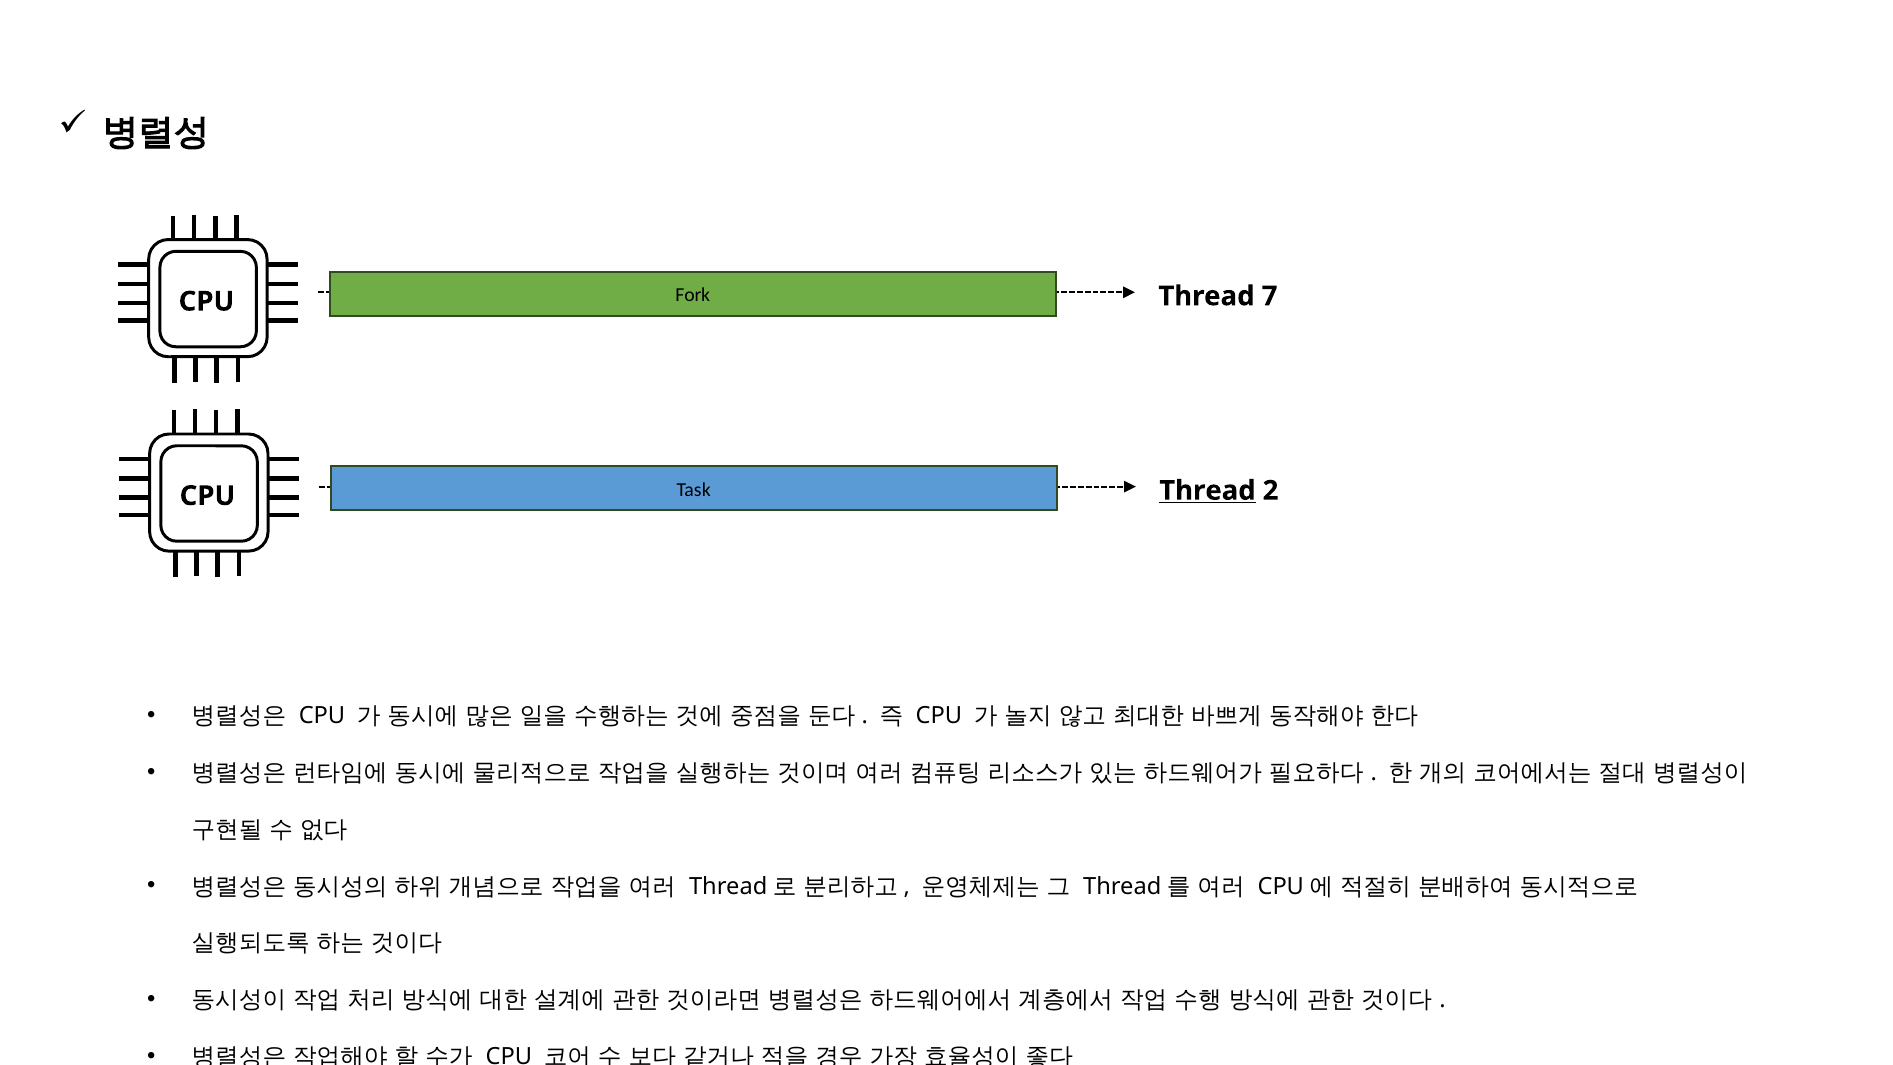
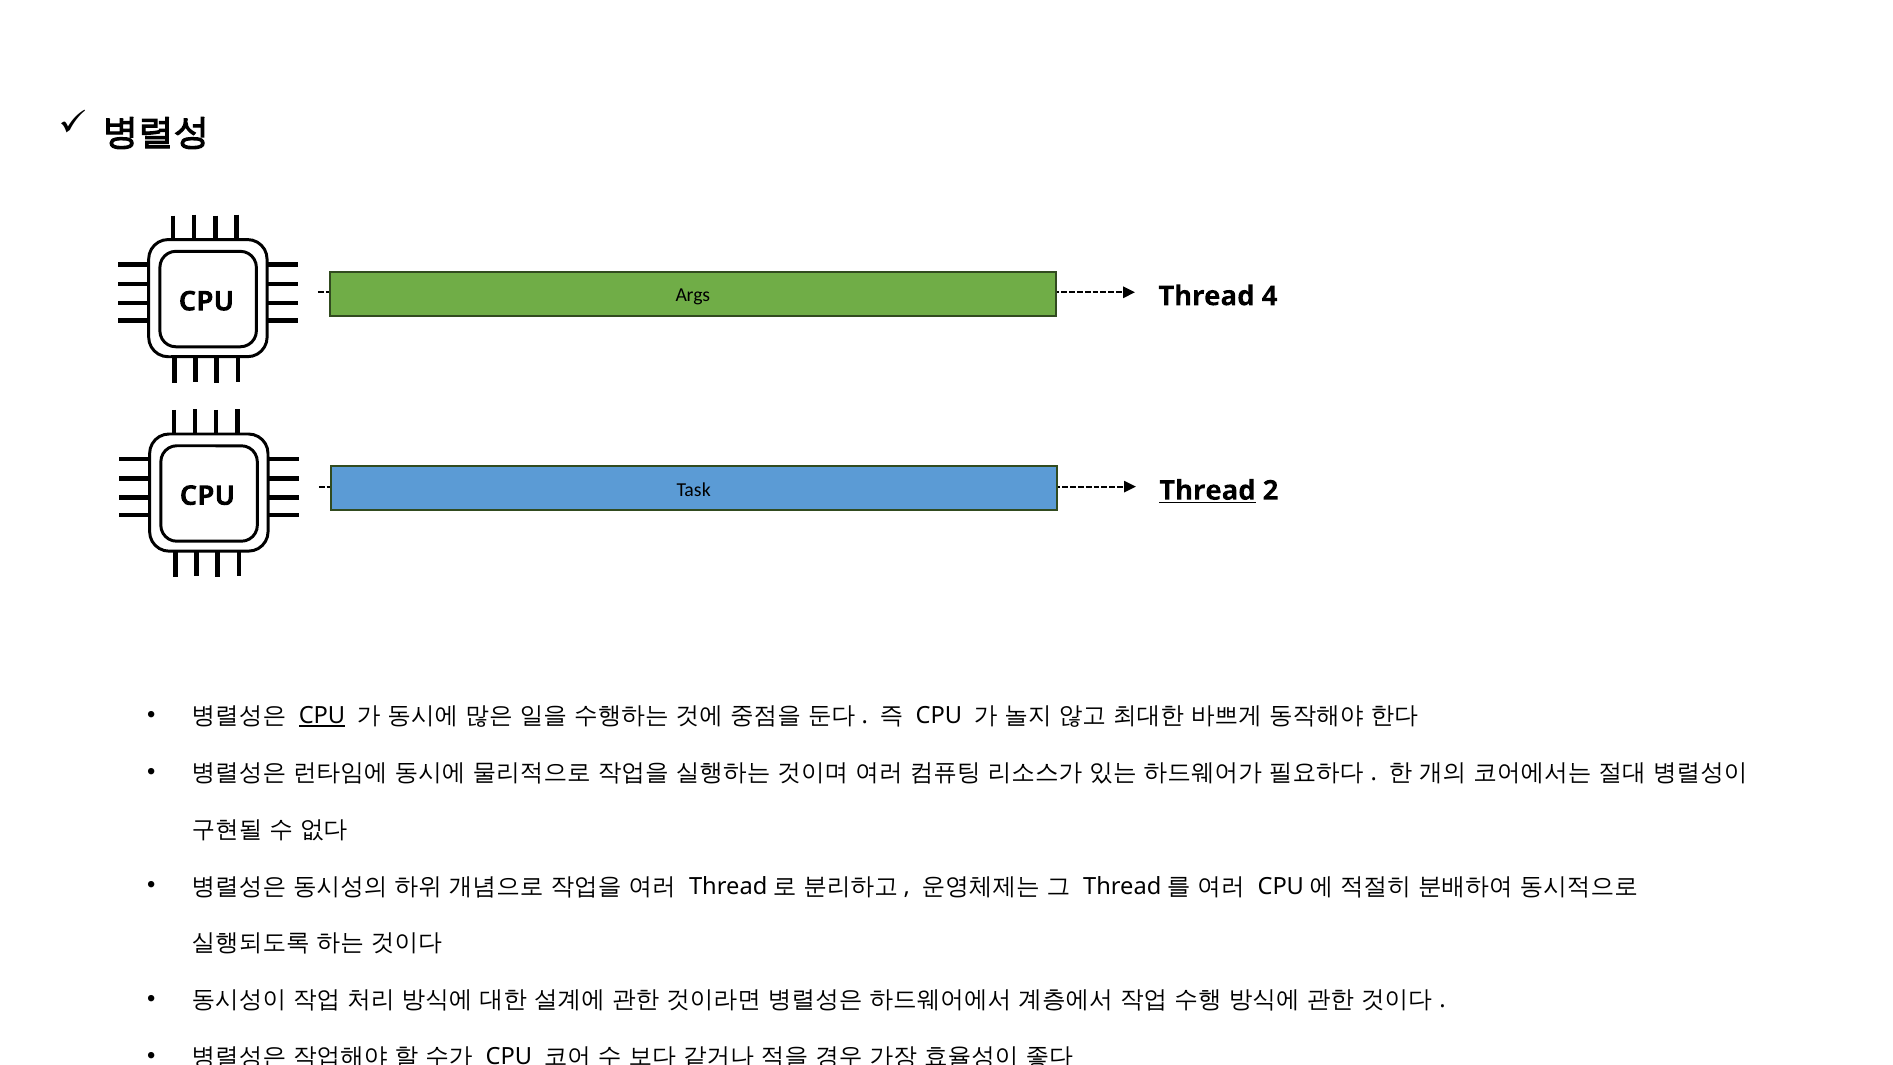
Fork: Fork -> Args
7: 7 -> 4
CPU at (322, 716) underline: none -> present
